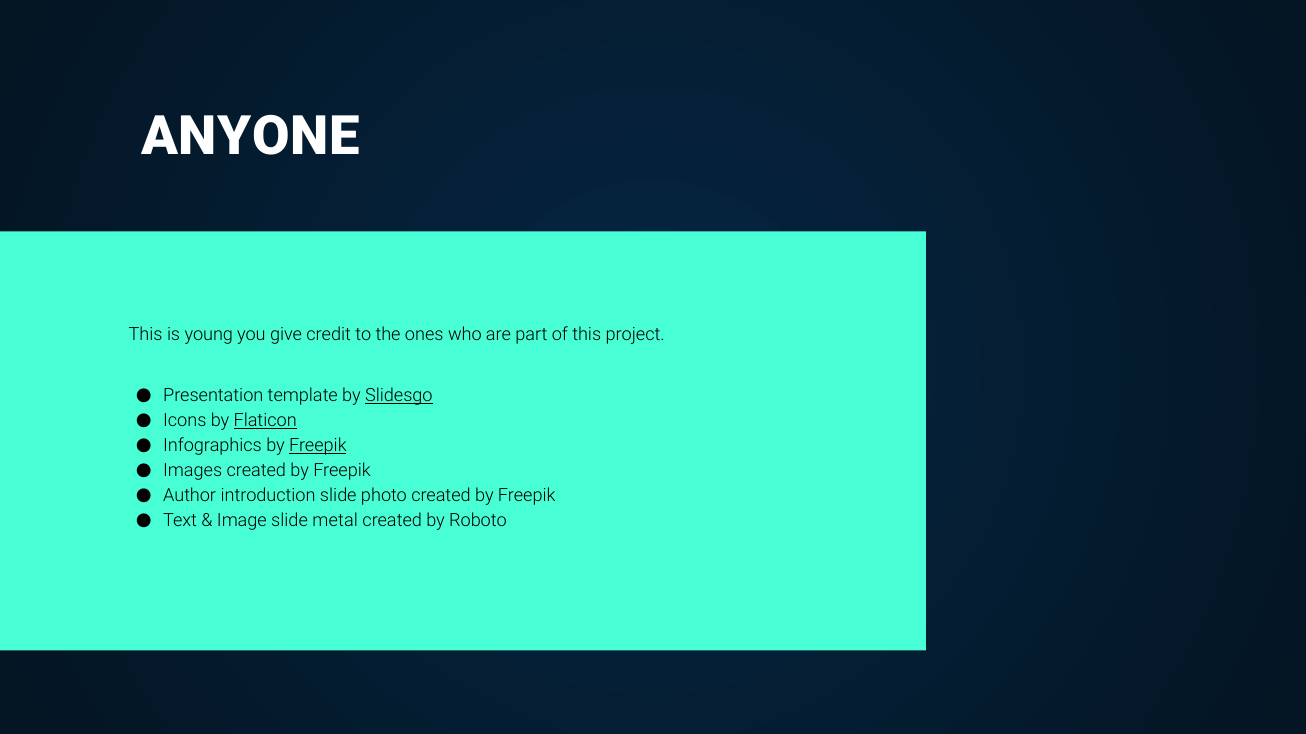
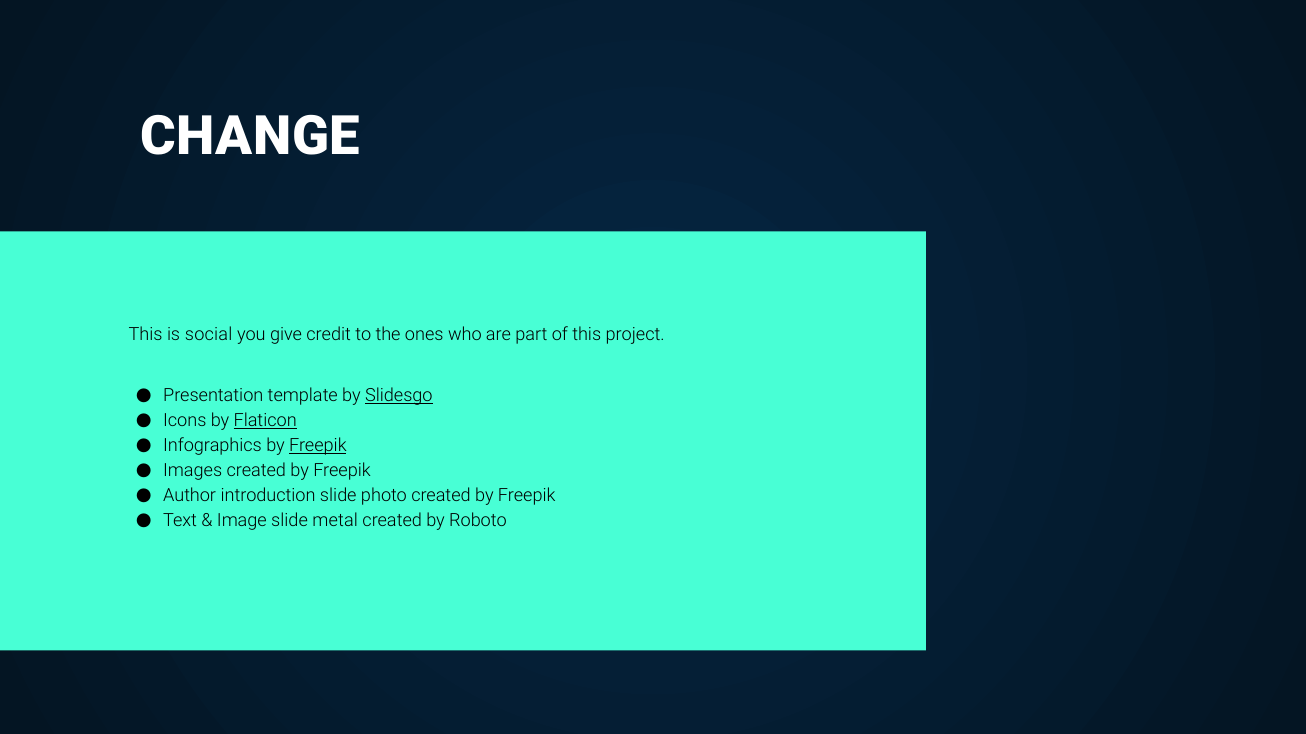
ANYONE: ANYONE -> CHANGE
young: young -> social
